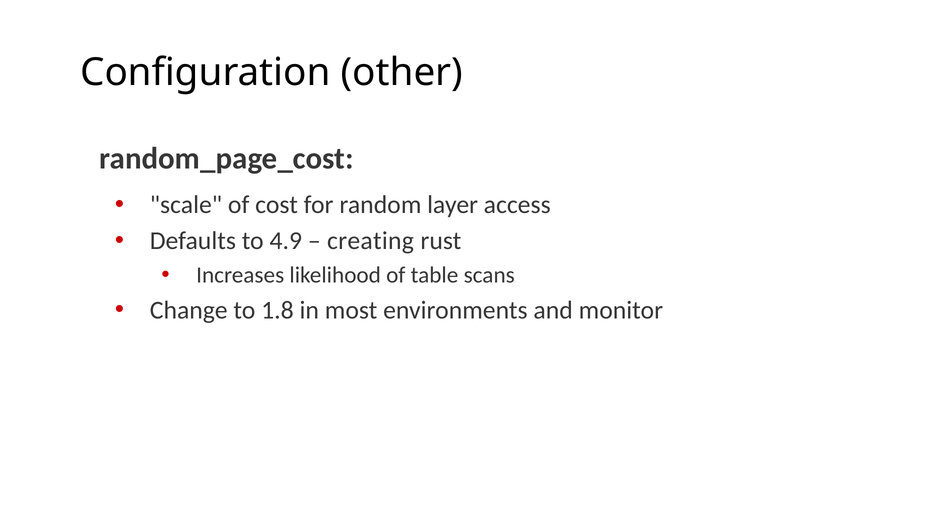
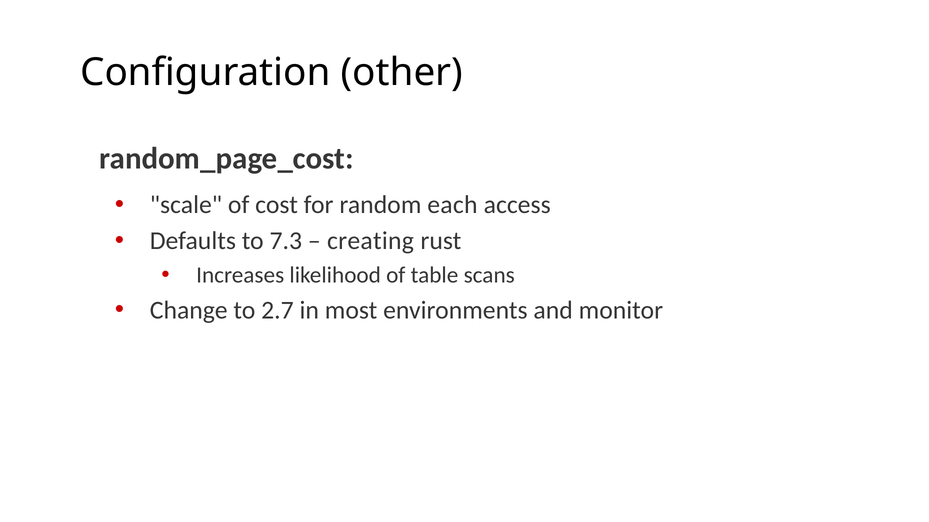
layer: layer -> each
4.9: 4.9 -> 7.3
1.8: 1.8 -> 2.7
